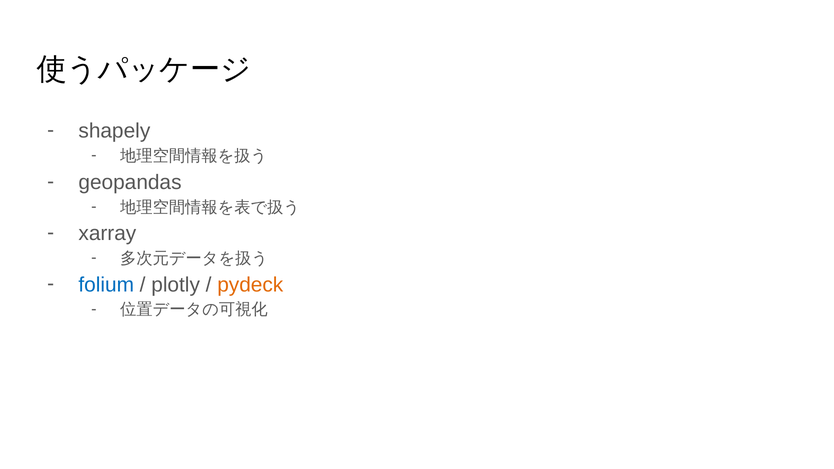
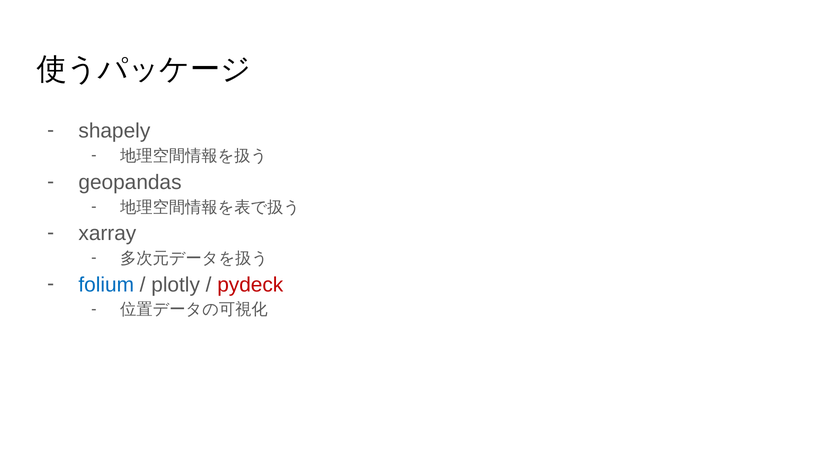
pydeck colour: orange -> red
